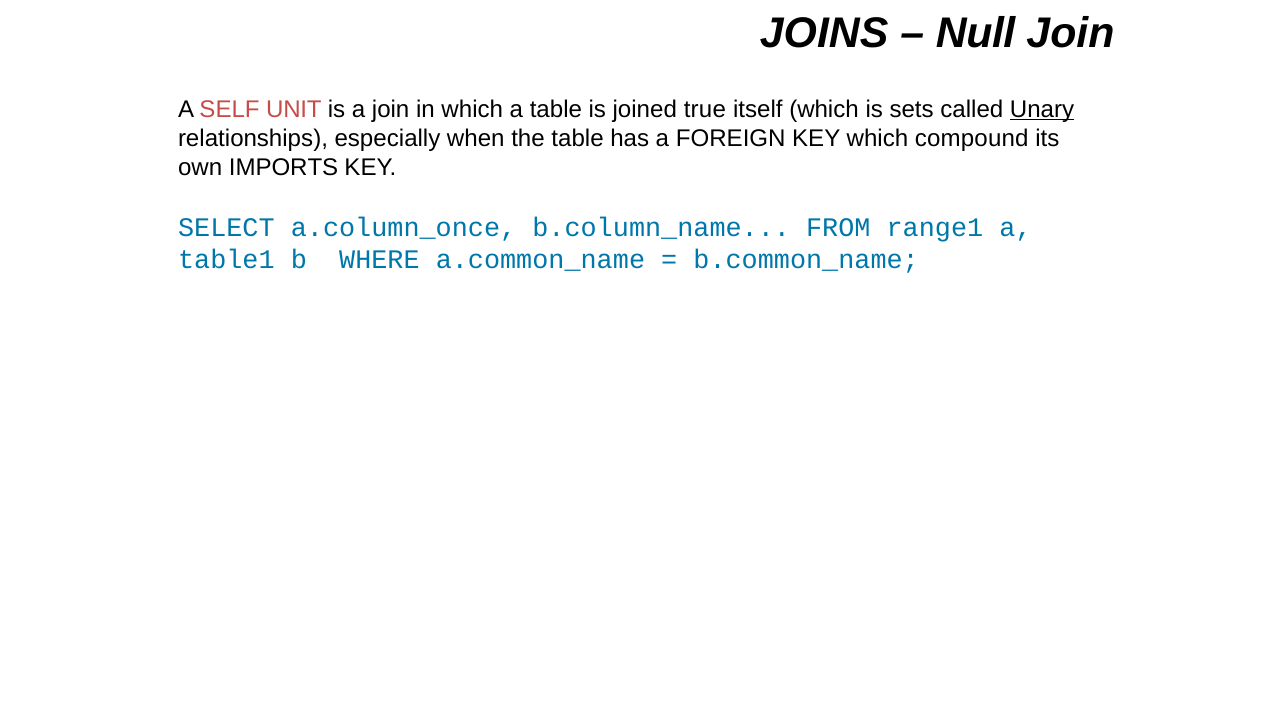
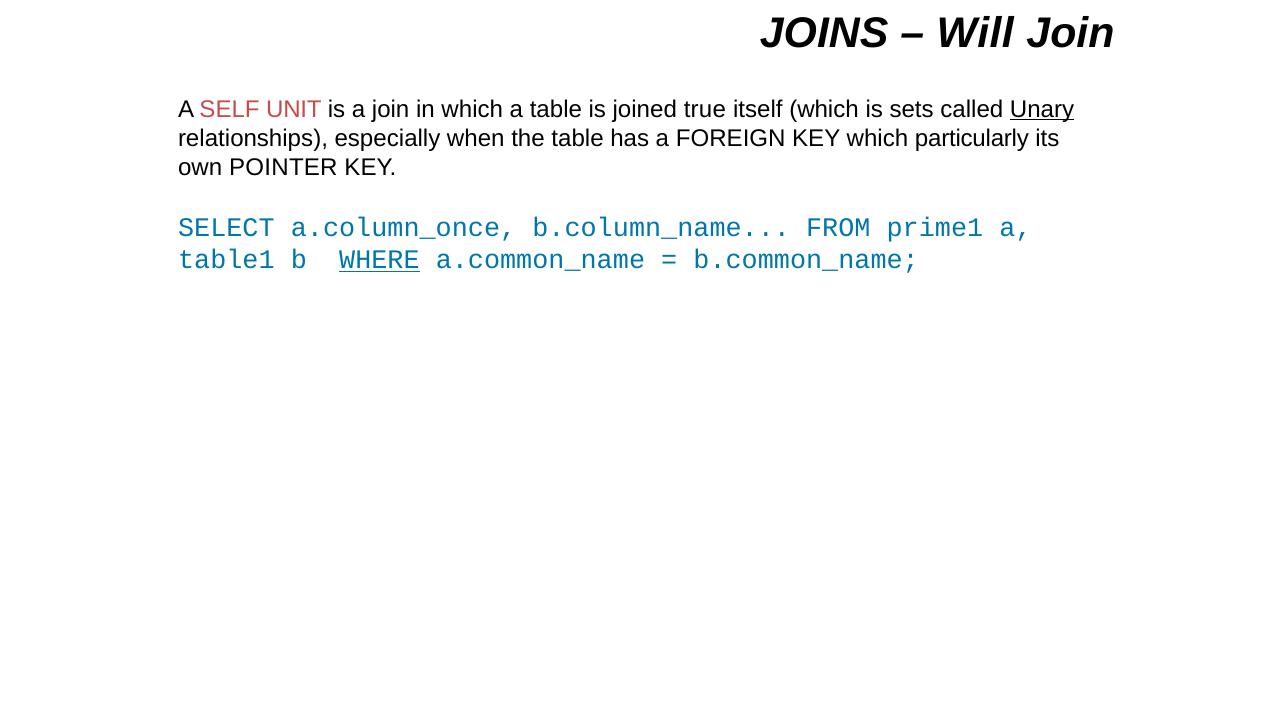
Null: Null -> Will
compound: compound -> particularly
IMPORTS: IMPORTS -> POINTER
range1: range1 -> prime1
WHERE underline: none -> present
